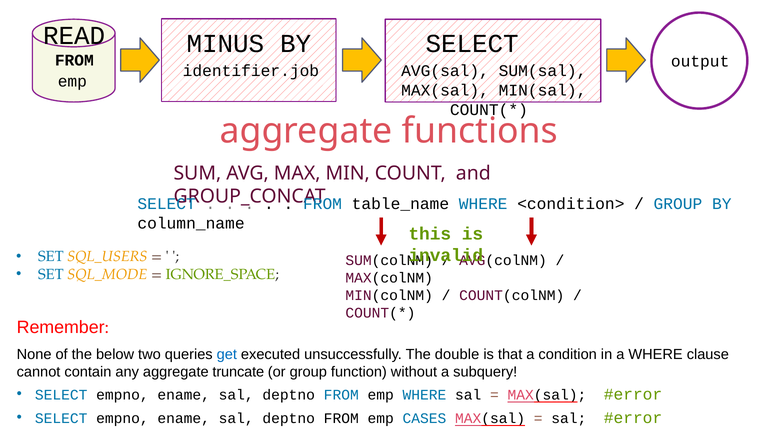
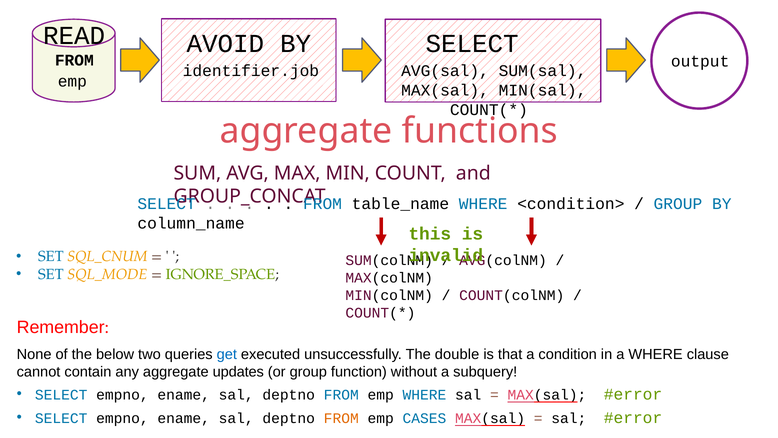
MINUS: MINUS -> AVOID
SQL_USERS: SQL_USERS -> SQL_CNUM
truncate: truncate -> updates
FROM at (341, 418) colour: black -> orange
